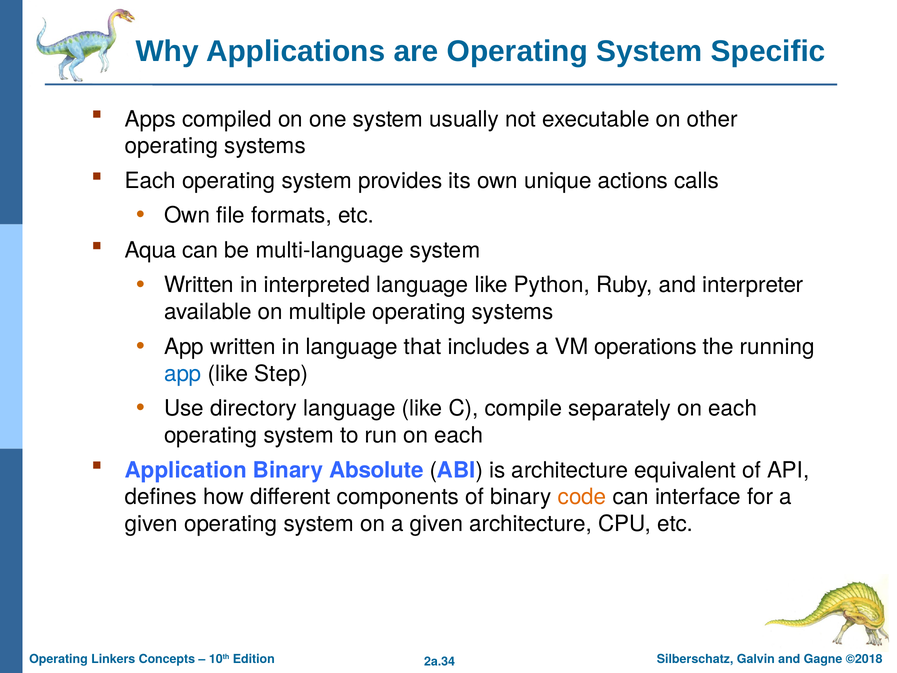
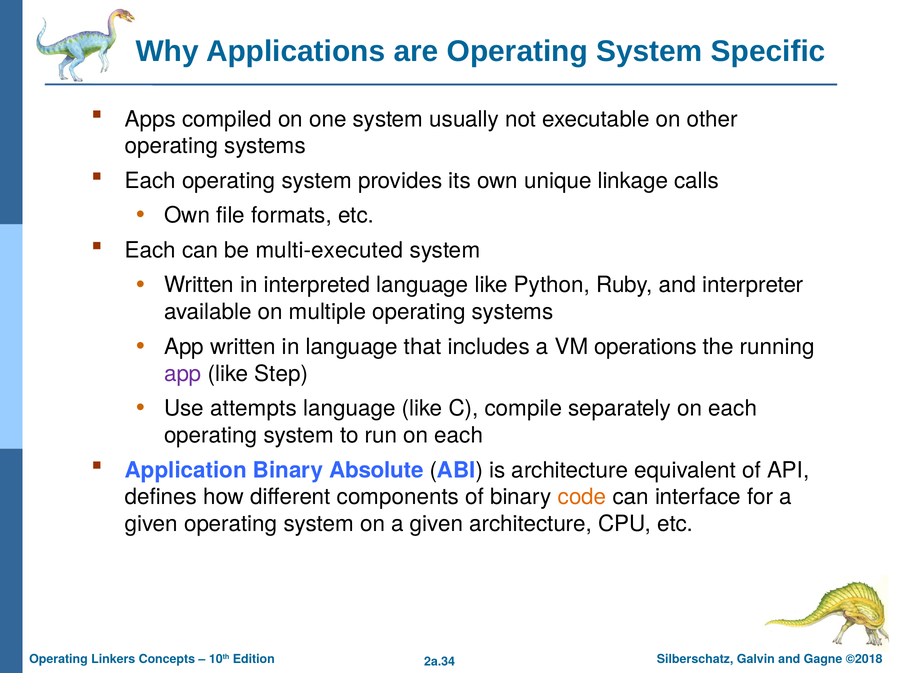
actions: actions -> linkage
Aqua at (150, 250): Aqua -> Each
multi-language: multi-language -> multi-executed
app at (183, 374) colour: blue -> purple
directory: directory -> attempts
